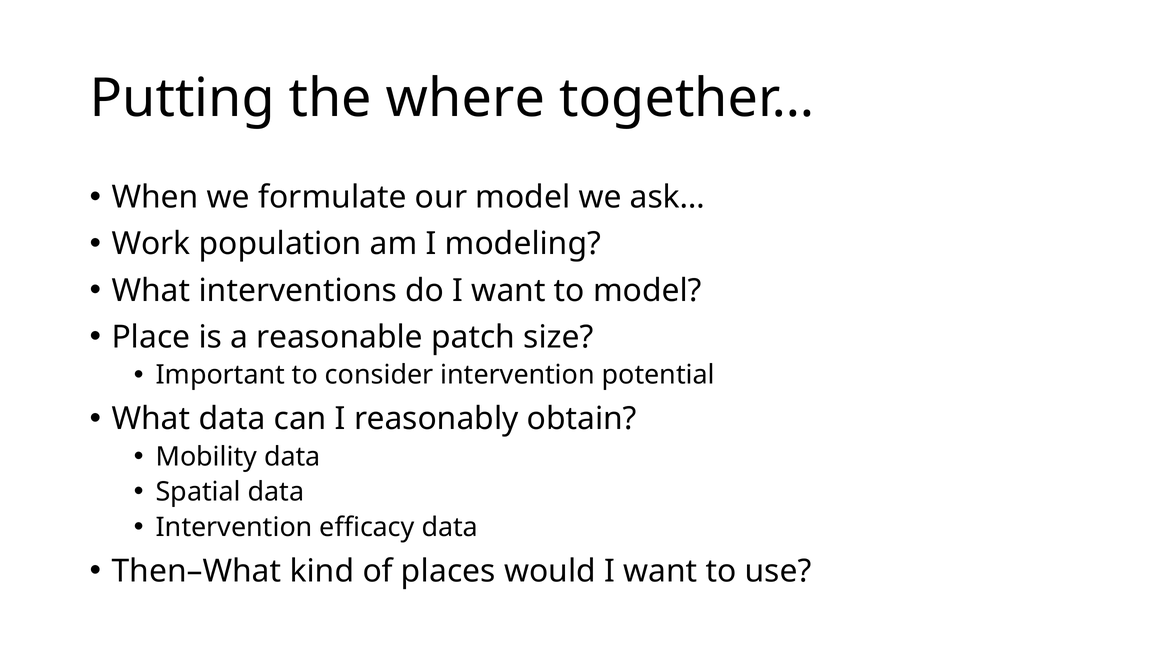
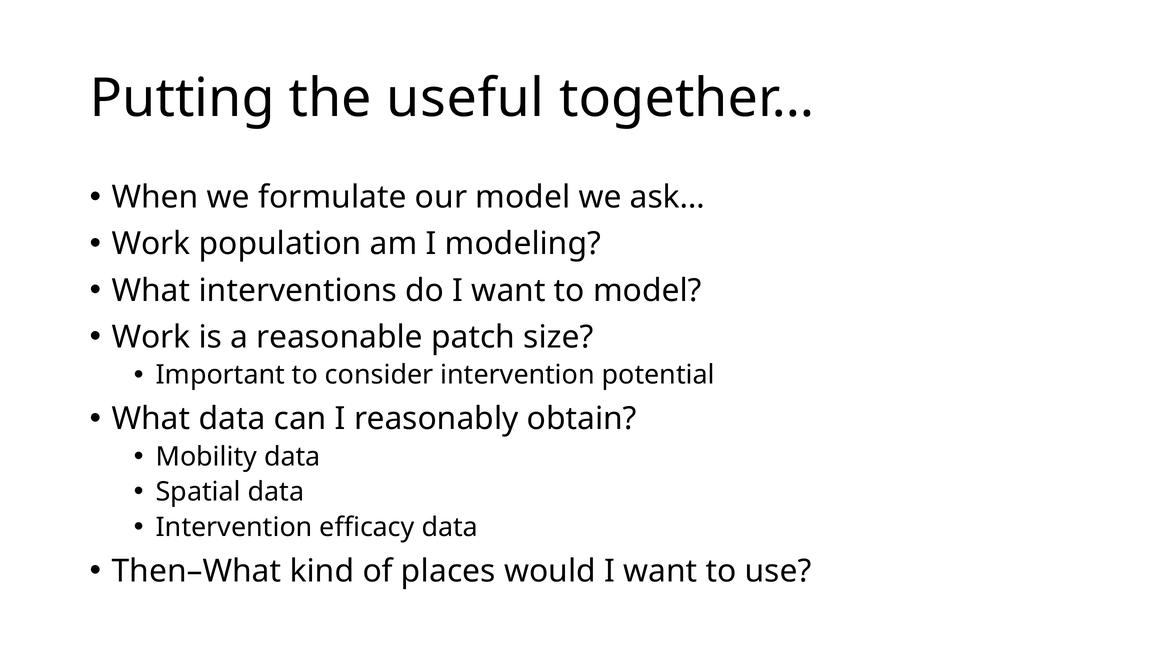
where: where -> useful
Place at (151, 337): Place -> Work
